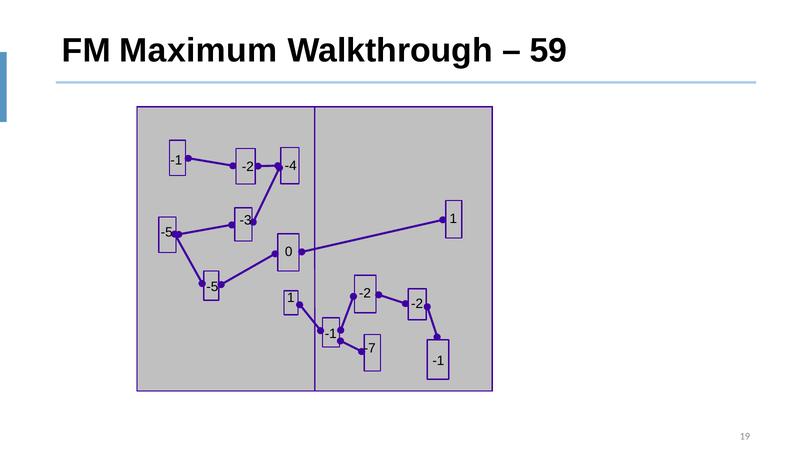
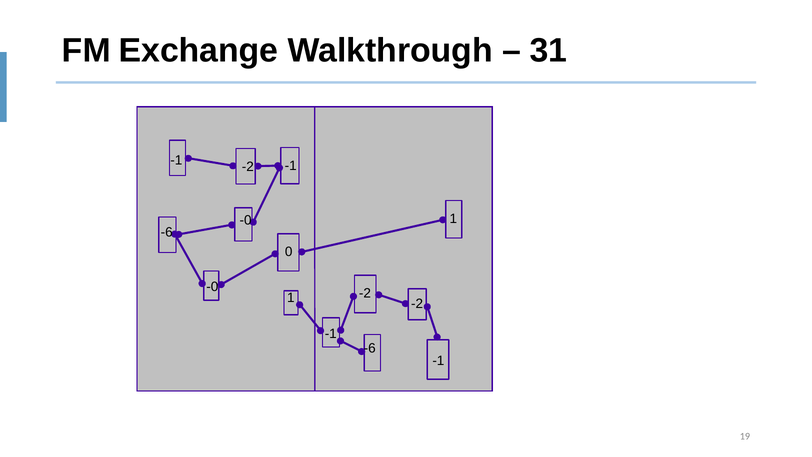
Maximum: Maximum -> Exchange
59: 59 -> 31
-4 at (291, 166): -4 -> -1
-3 at (246, 220): -3 -> -0
-5 at (167, 232): -5 -> -6
-5 at (212, 286): -5 -> -0
-7 at (370, 348): -7 -> -6
